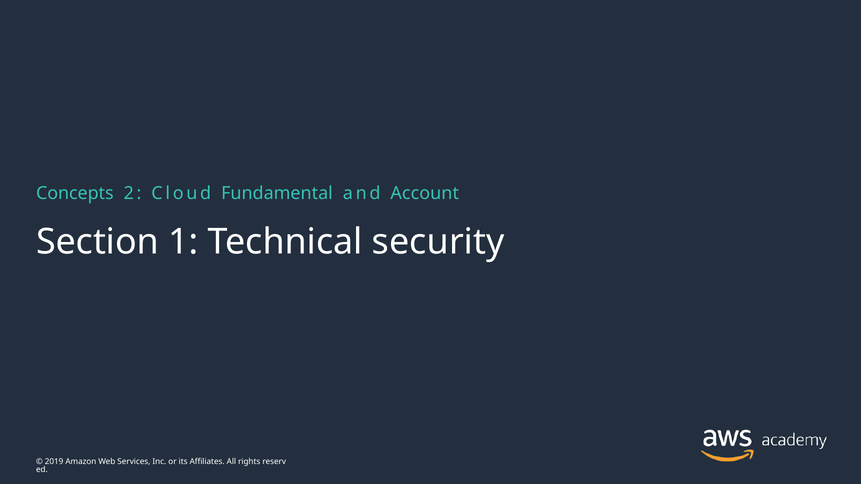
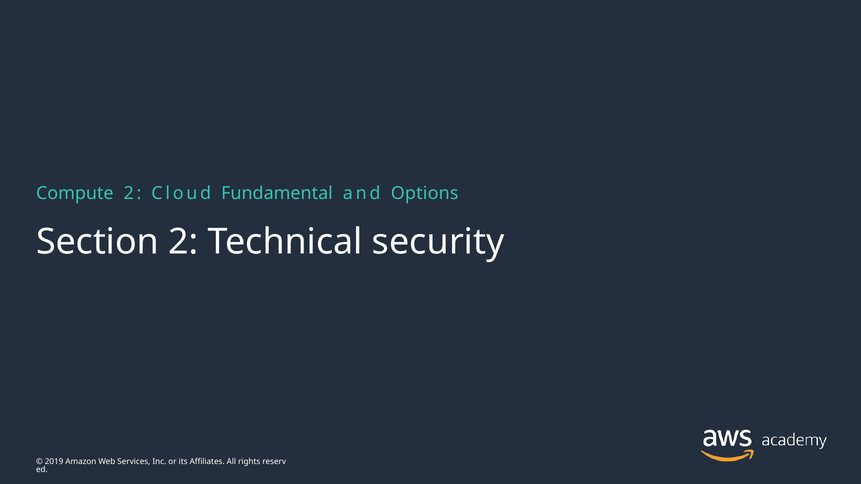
Concepts: Concepts -> Compute
Account: Account -> Options
Section 1: 1 -> 2
